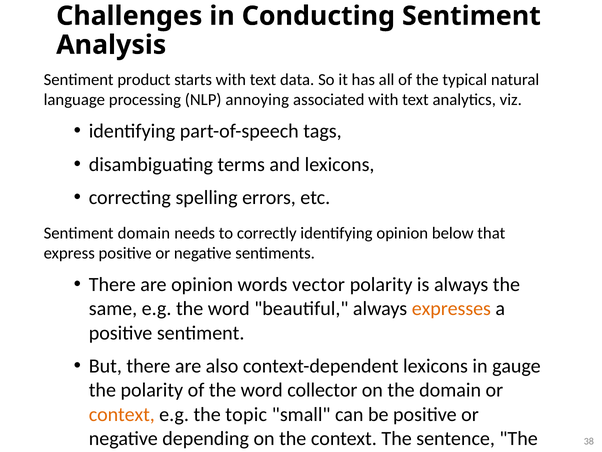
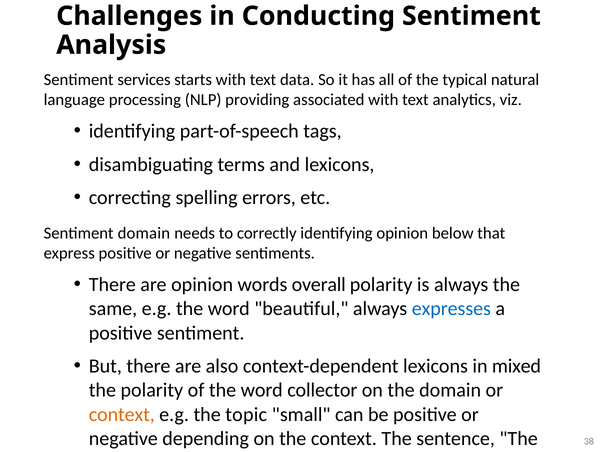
product: product -> services
annoying: annoying -> providing
vector: vector -> overall
expresses colour: orange -> blue
gauge: gauge -> mixed
